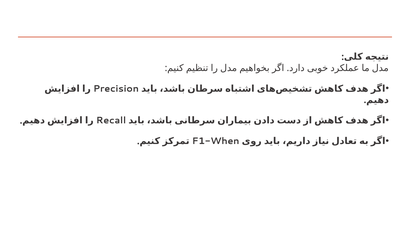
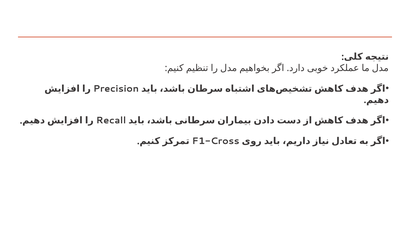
F1-When: F1-When -> F1-Cross
